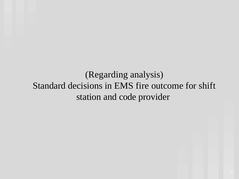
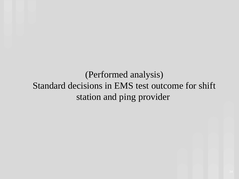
Regarding: Regarding -> Performed
fire: fire -> test
code: code -> ping
